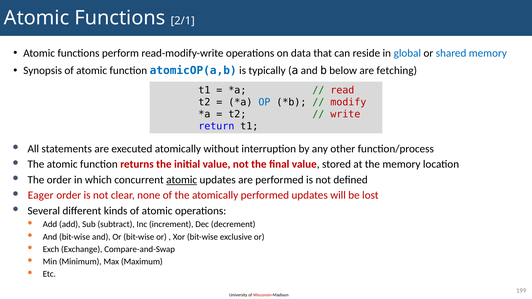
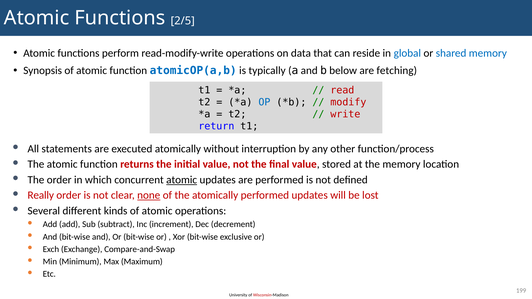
2/1: 2/1 -> 2/5
Eager: Eager -> Really
none underline: none -> present
